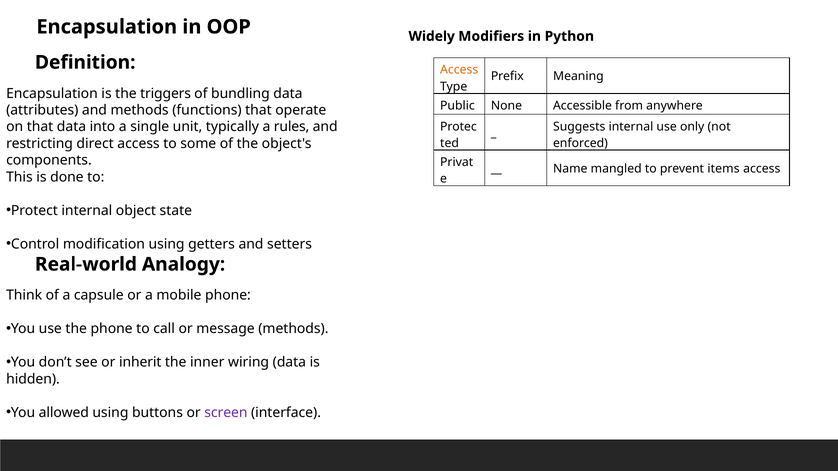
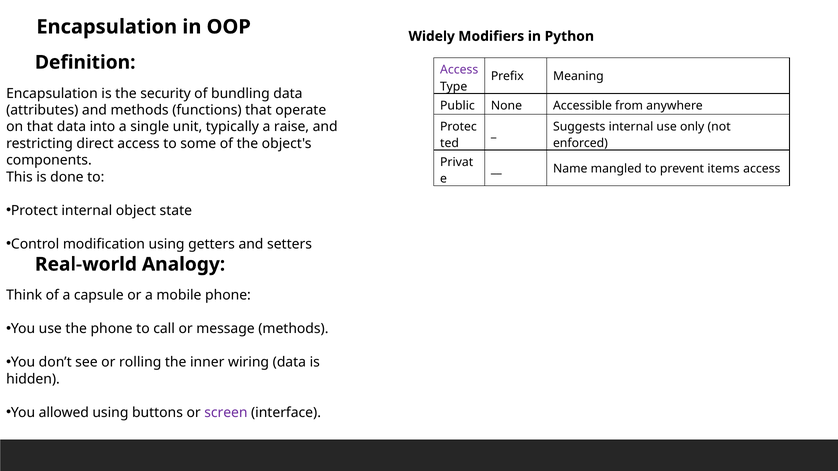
Access at (459, 70) colour: orange -> purple
triggers: triggers -> security
rules: rules -> raise
inherit: inherit -> rolling
